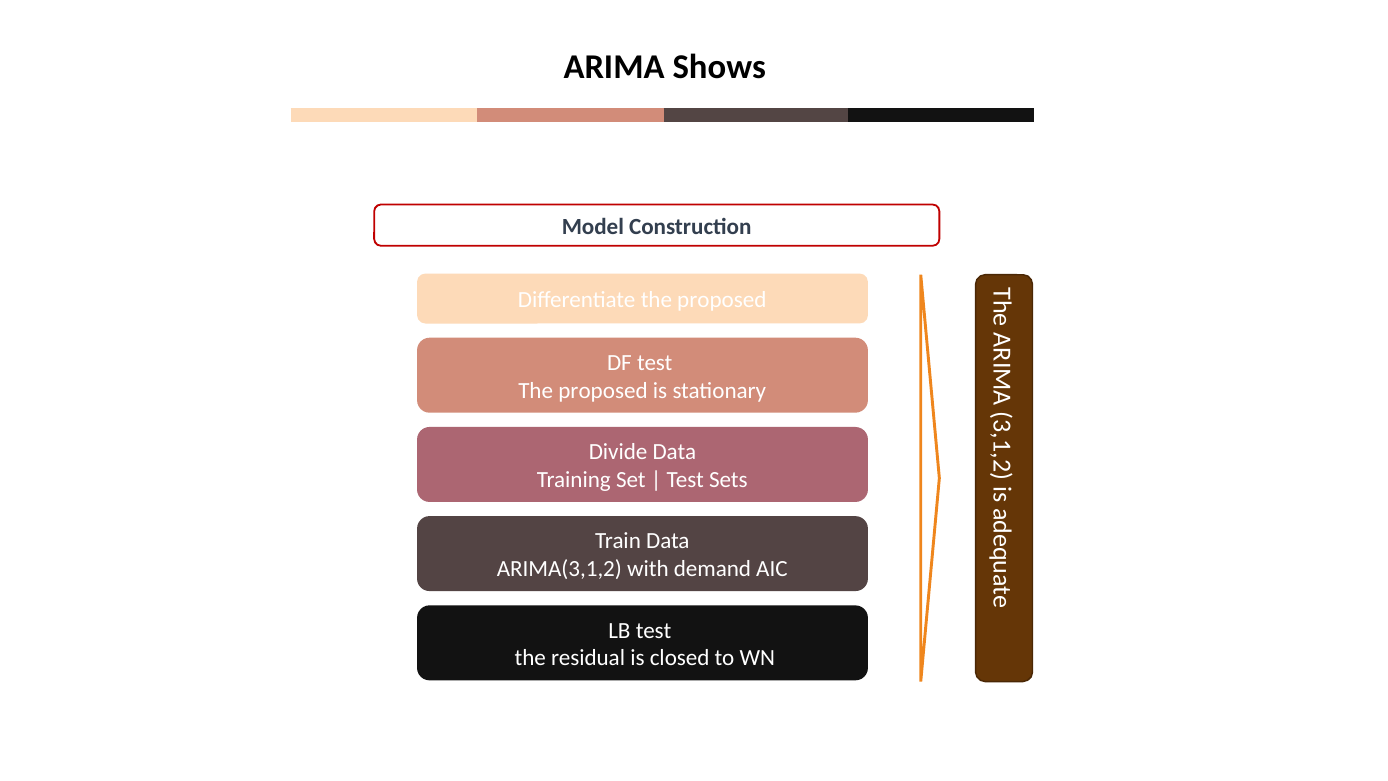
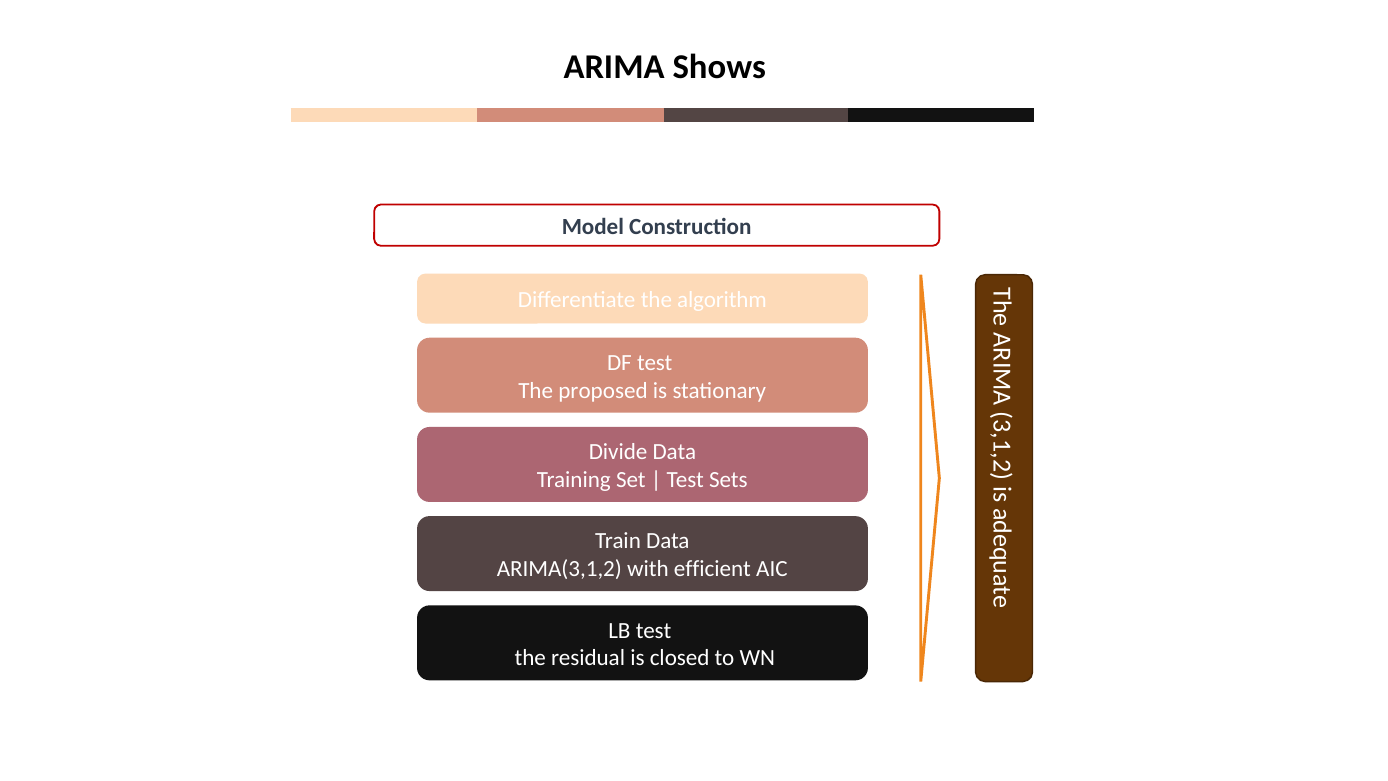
Differentiate the proposed: proposed -> algorithm
demand: demand -> efficient
